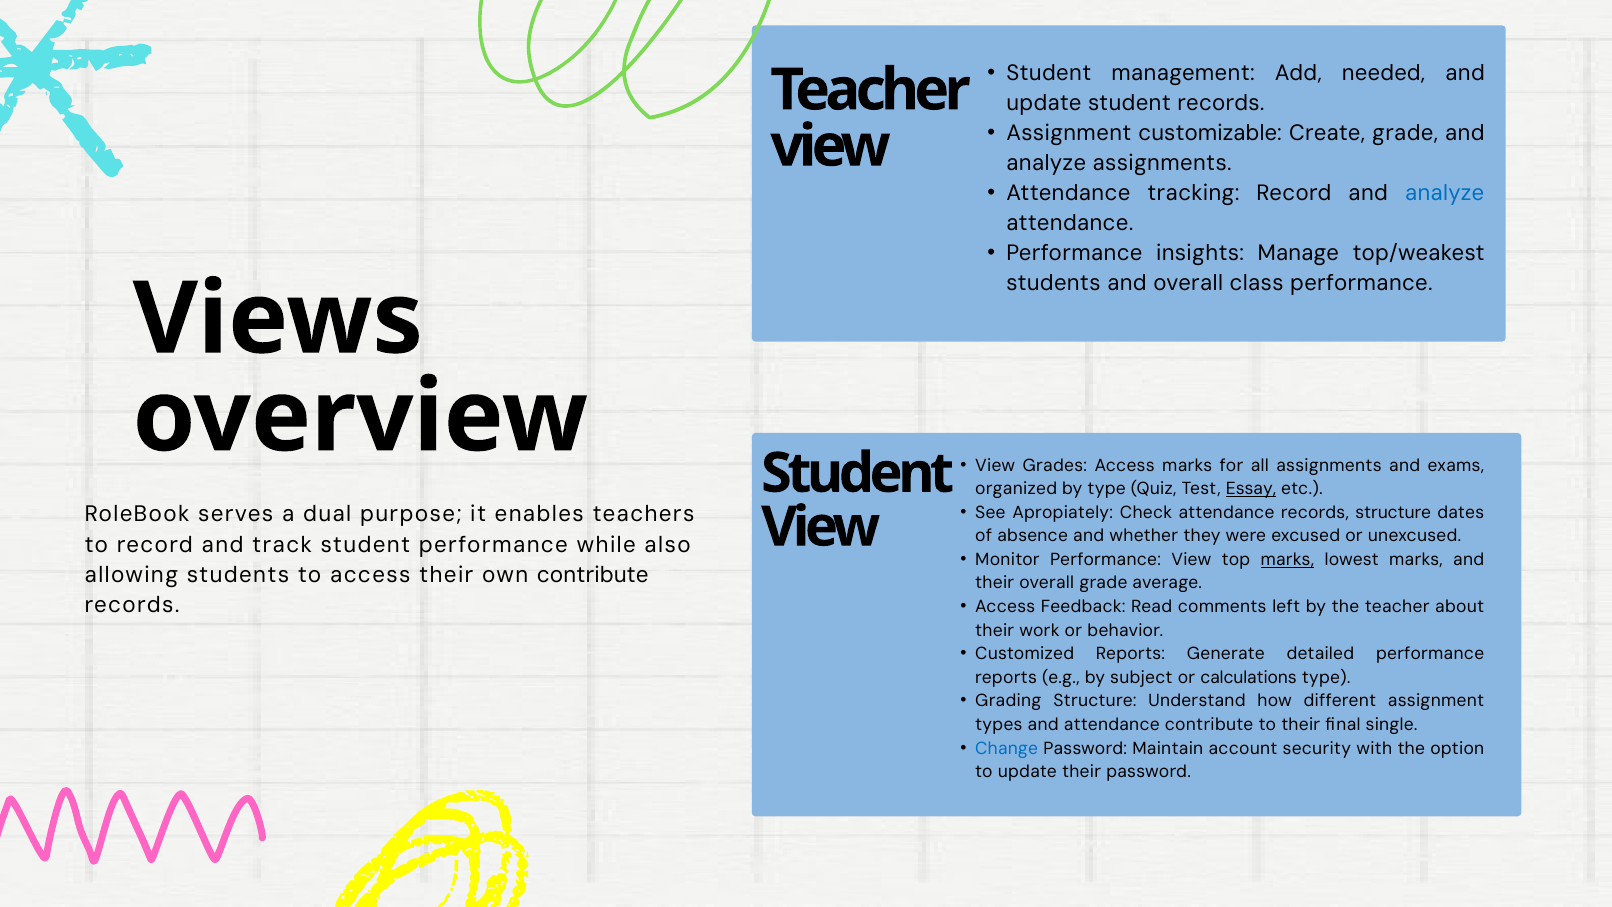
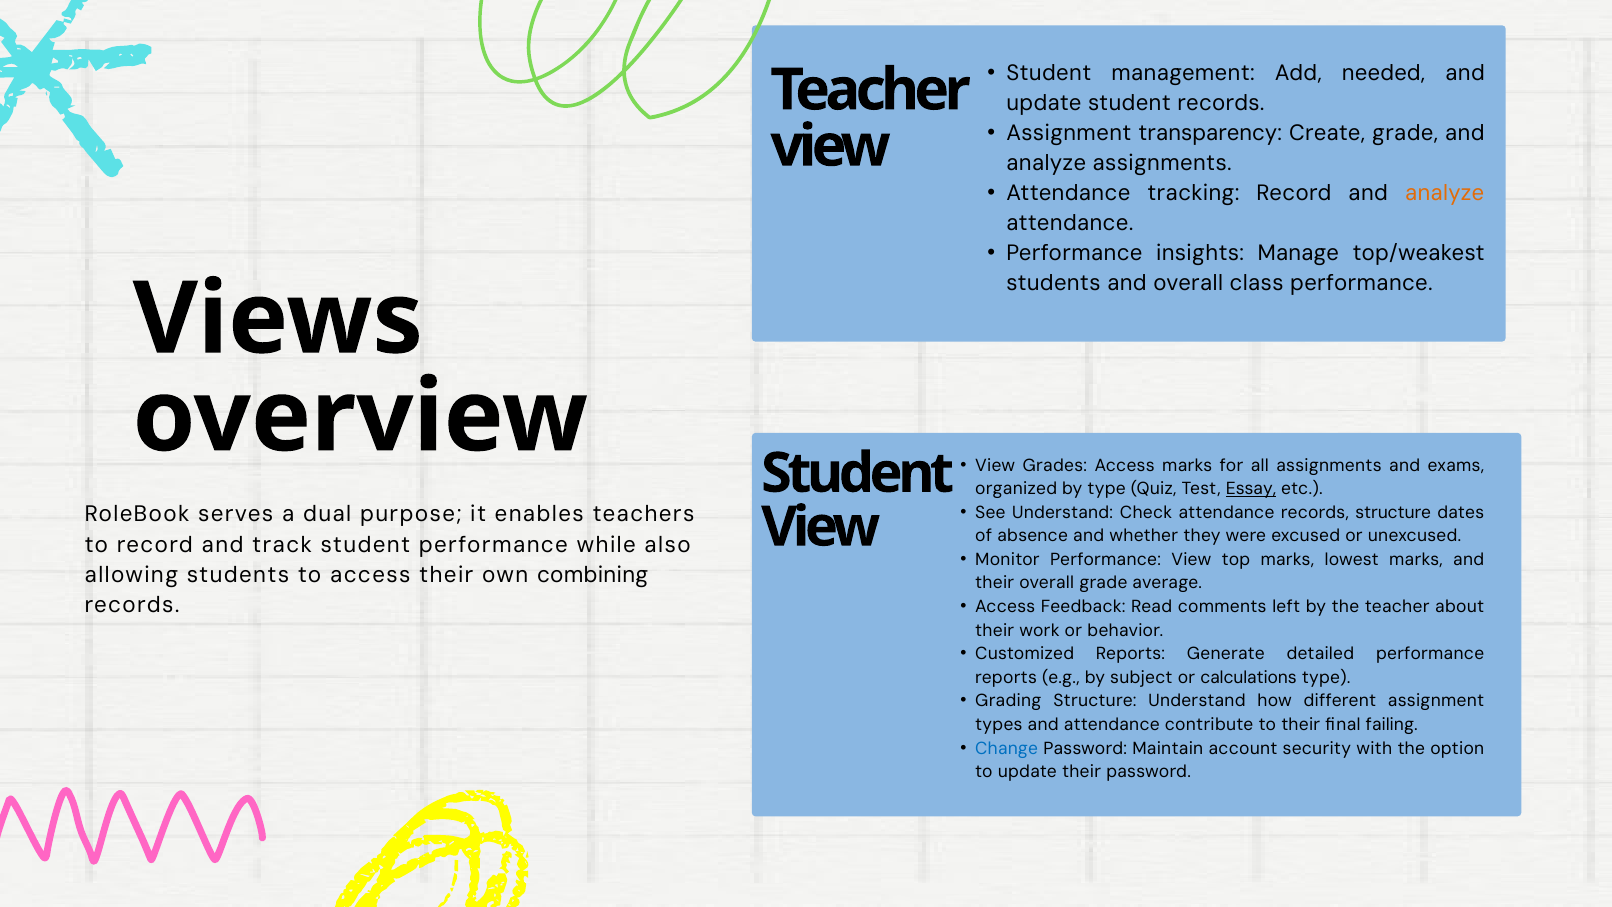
customizable: customizable -> transparency
analyze at (1445, 193) colour: blue -> orange
See Apropiately: Apropiately -> Understand
marks at (1287, 559) underline: present -> none
own contribute: contribute -> combining
single: single -> failing
